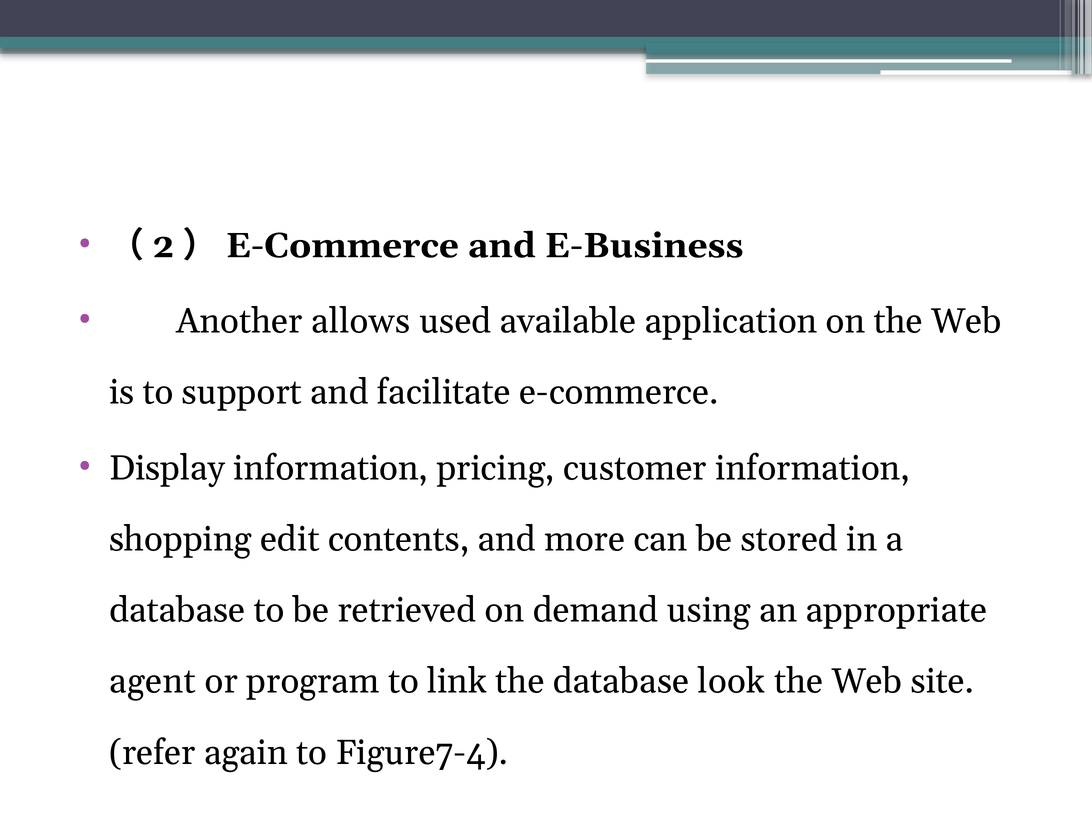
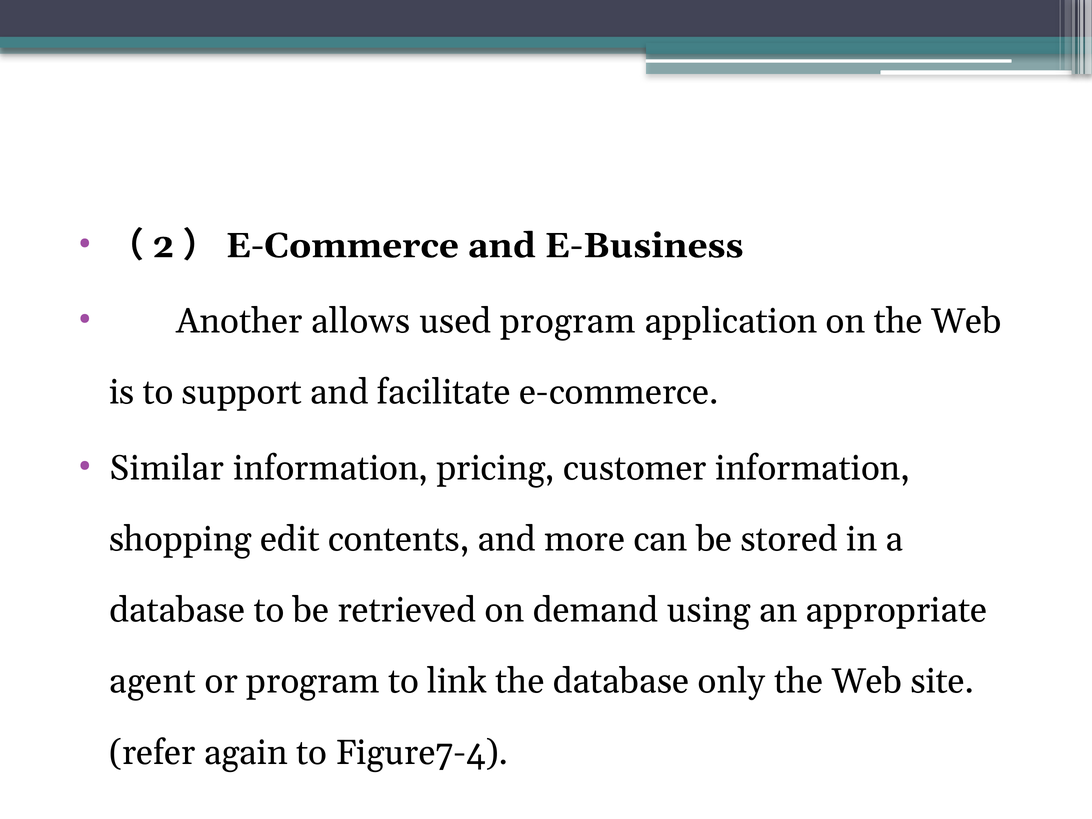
used available: available -> program
Display: Display -> Similar
look: look -> only
